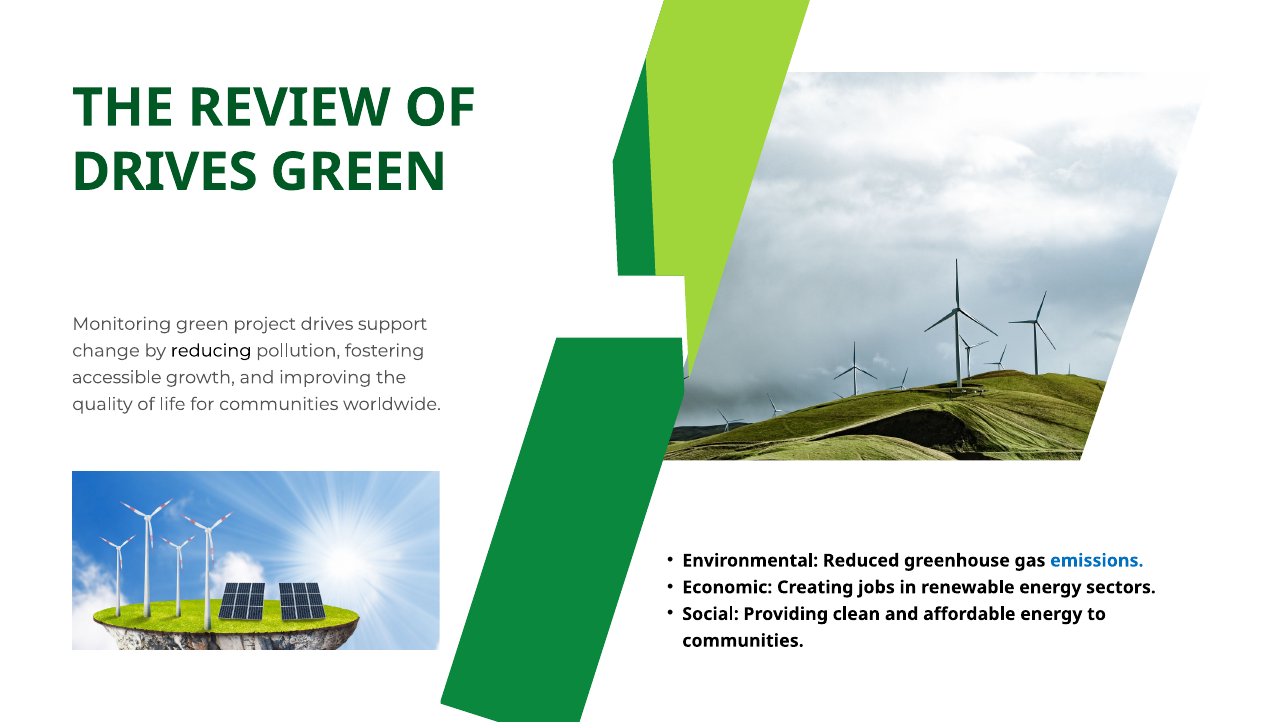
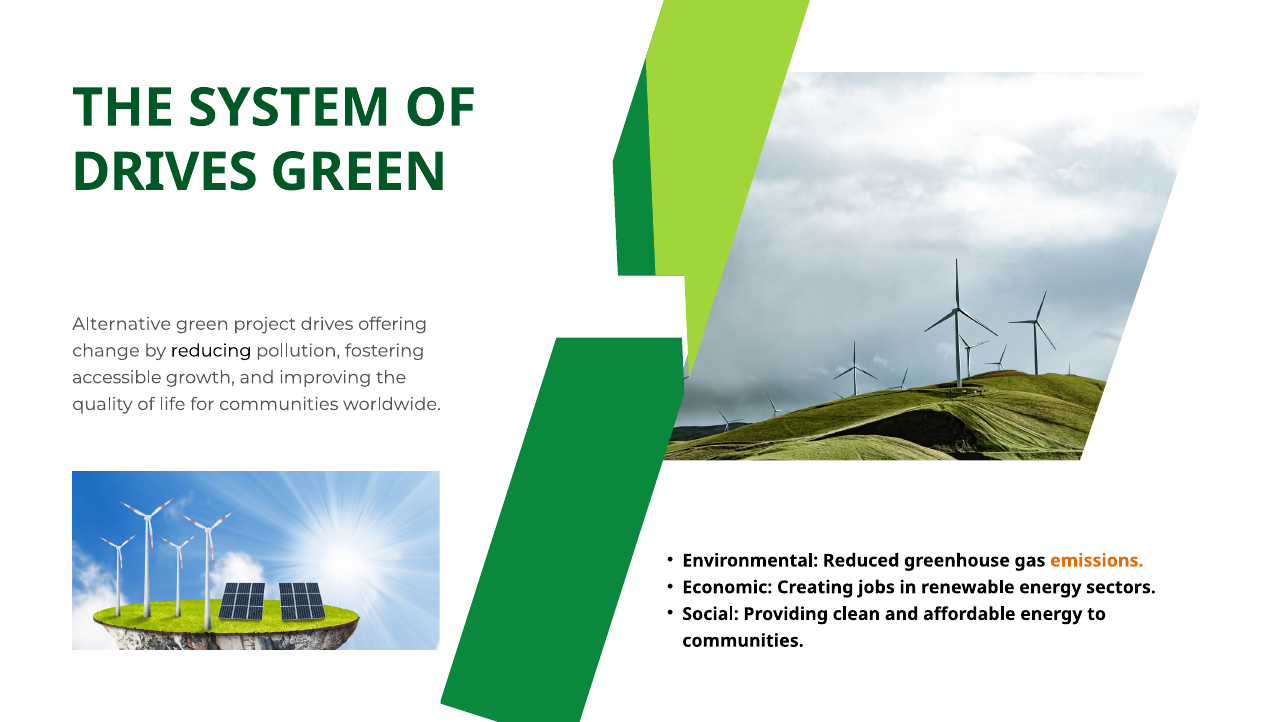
REVIEW: REVIEW -> SYSTEM
Monitoring: Monitoring -> Alternative
support: support -> offering
emissions colour: blue -> orange
